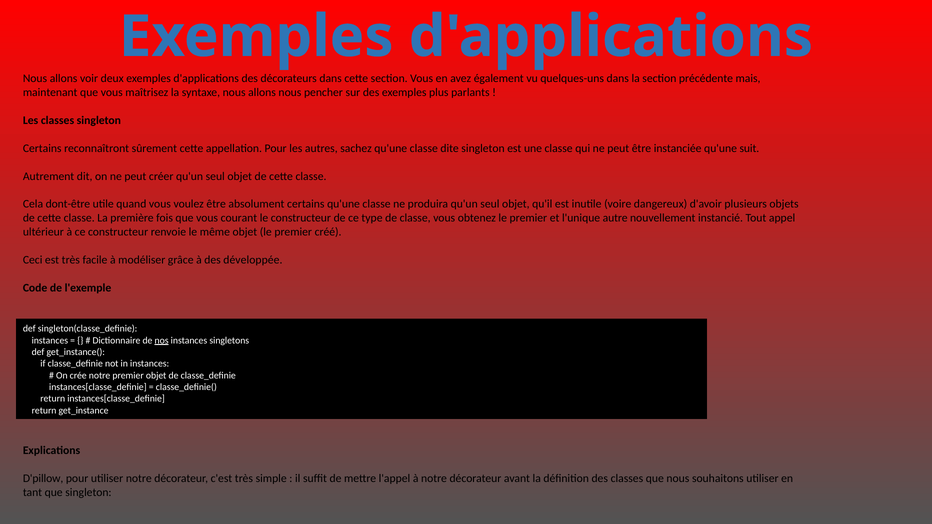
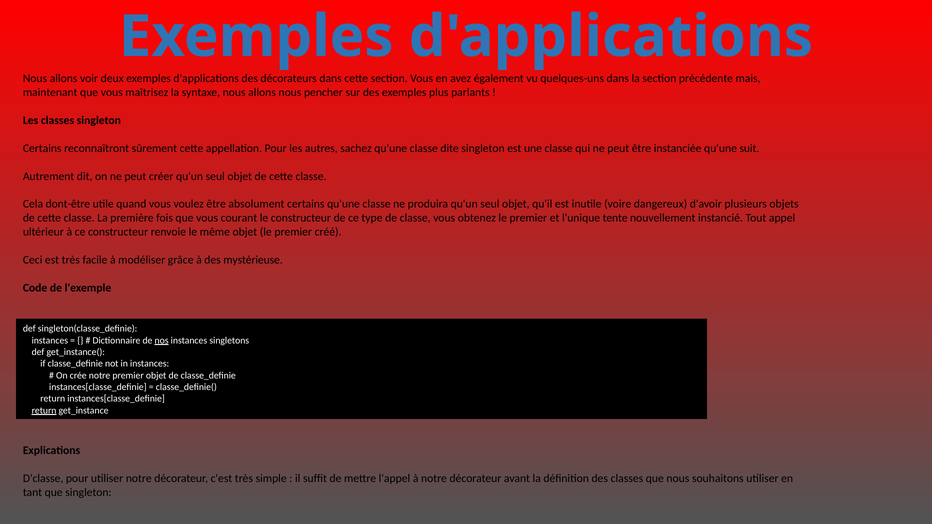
autre: autre -> tente
développée: développée -> mystérieuse
return at (44, 411) underline: none -> present
D'pillow: D'pillow -> D'classe
